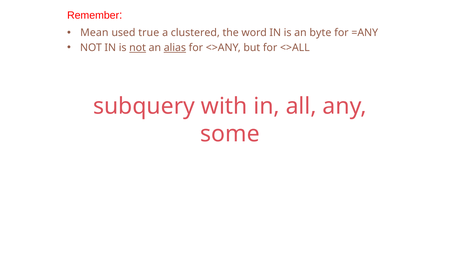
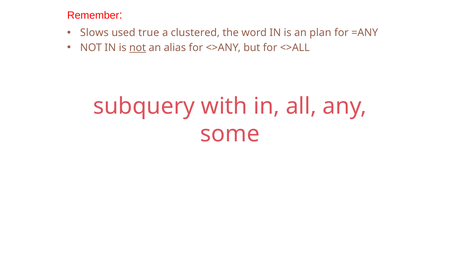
Mean: Mean -> Slows
byte: byte -> plan
alias underline: present -> none
